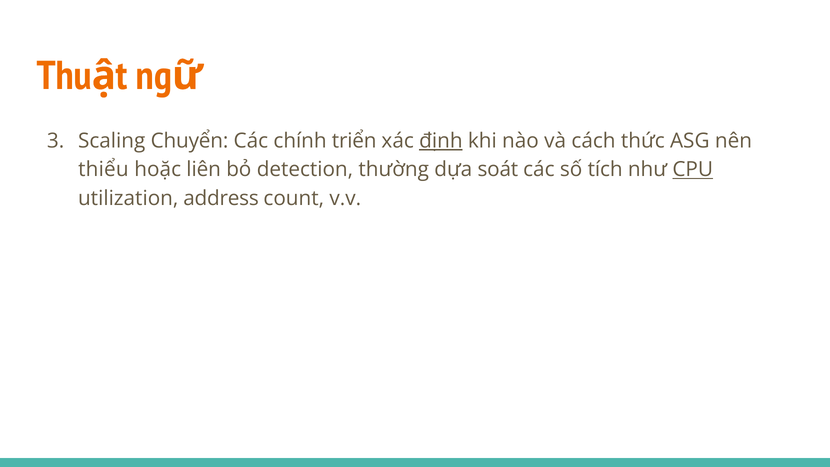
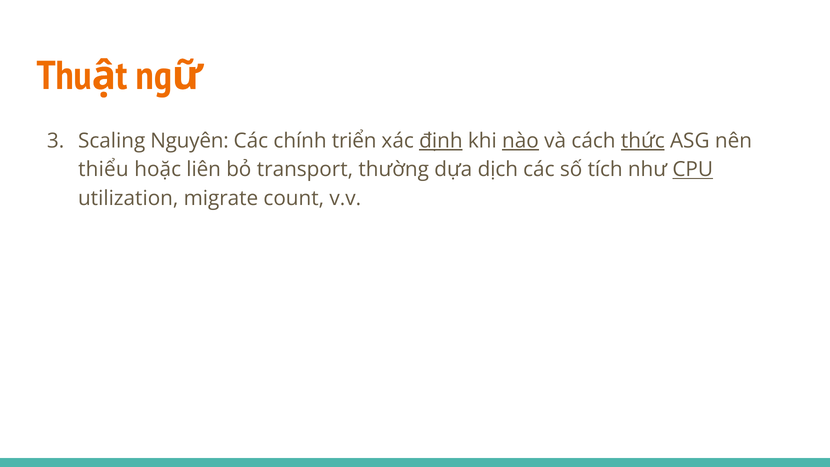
Chuyển: Chuyển -> Nguyên
nào underline: none -> present
thức underline: none -> present
detection: detection -> transport
soát: soát -> dịch
address: address -> migrate
